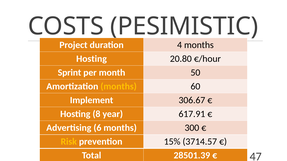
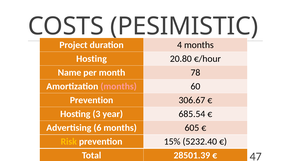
Sprint: Sprint -> Name
50: 50 -> 78
months at (119, 87) colour: yellow -> pink
Implement at (92, 100): Implement -> Prevention
8: 8 -> 3
617.91: 617.91 -> 685.54
300: 300 -> 605
3714.57: 3714.57 -> 5232.40
